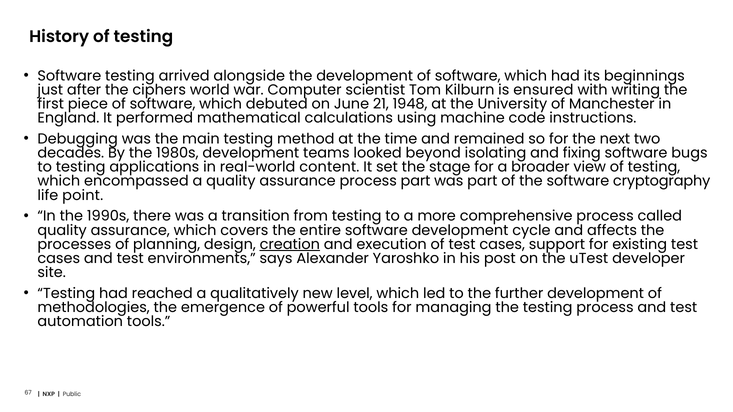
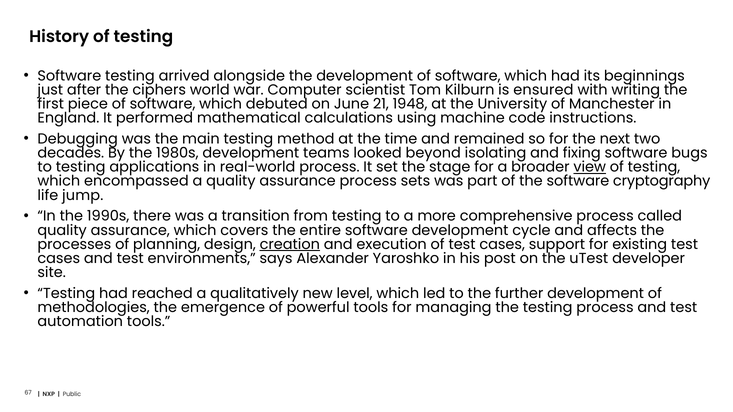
real-world content: content -> process
view underline: none -> present
process part: part -> sets
point: point -> jump
